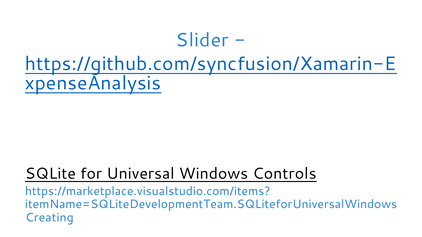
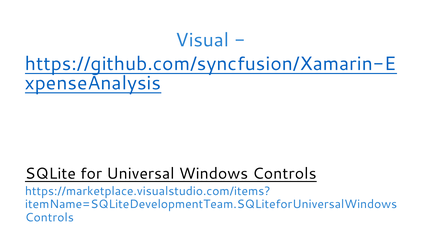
Slider: Slider -> Visual
Creating at (49, 218): Creating -> Controls
